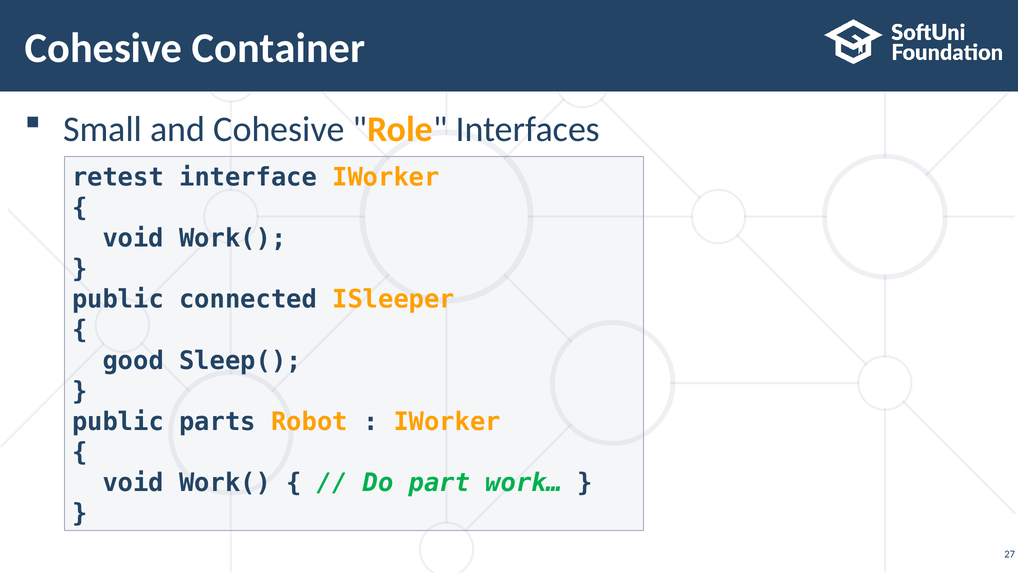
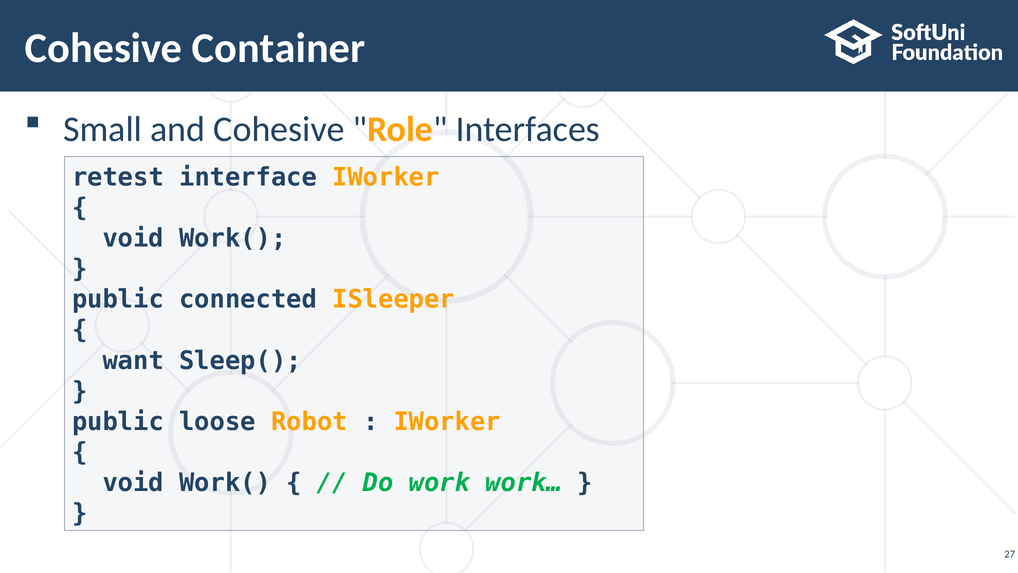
good: good -> want
parts: parts -> loose
part: part -> work
